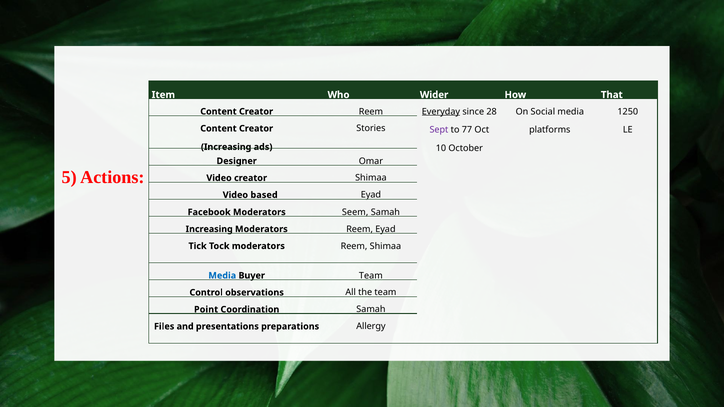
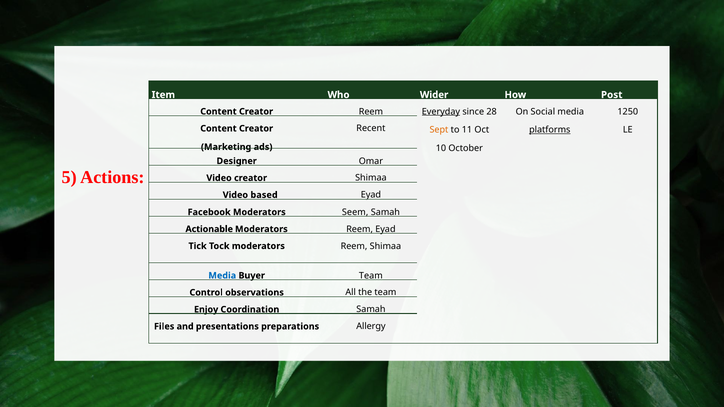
That: That -> Post
Stories: Stories -> Recent
Sept colour: purple -> orange
77: 77 -> 11
platforms underline: none -> present
Increasing at (226, 147): Increasing -> Marketing
Increasing at (209, 229): Increasing -> Actionable
Point: Point -> Enjoy
